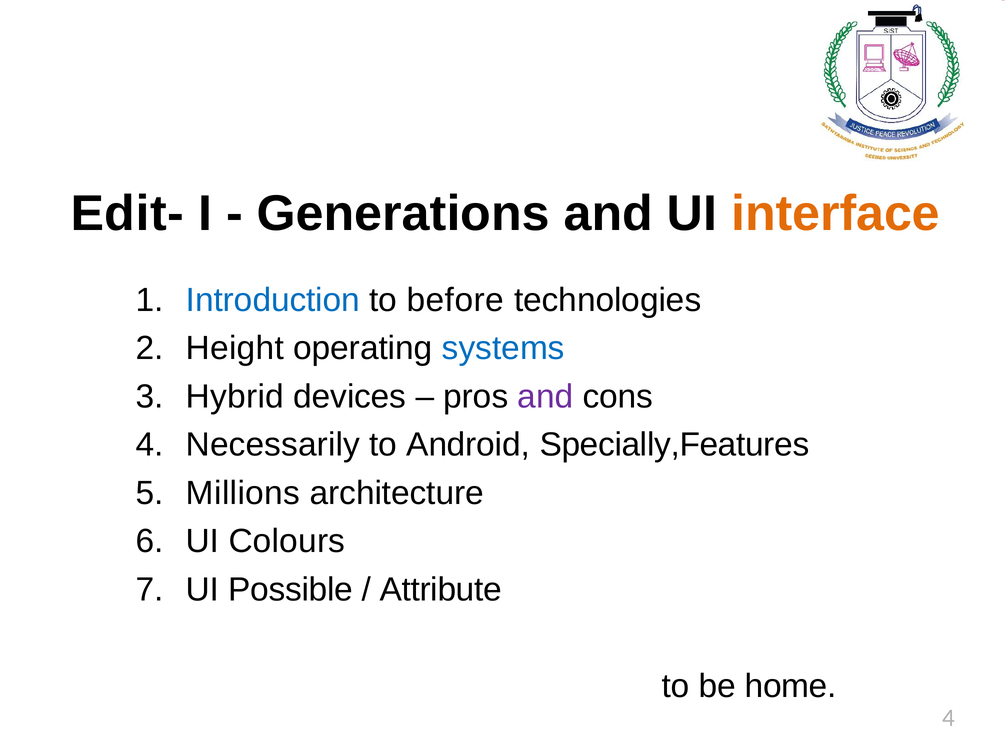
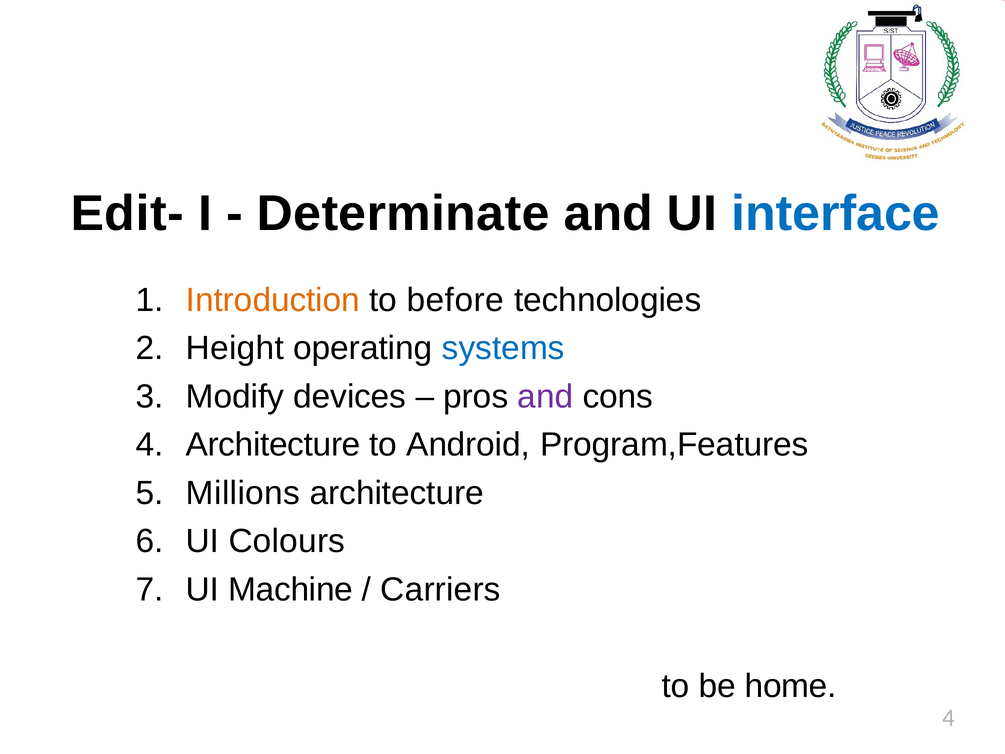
Generations: Generations -> Determinate
interface colour: orange -> blue
Introduction colour: blue -> orange
Hybrid: Hybrid -> Modify
4 Necessarily: Necessarily -> Architecture
Specially,Features: Specially,Features -> Program,Features
Possible: Possible -> Machine
Attribute: Attribute -> Carriers
